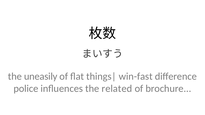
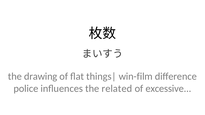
uneasily: uneasily -> drawing
win-fast: win-fast -> win-film
brochure: brochure -> excessive
